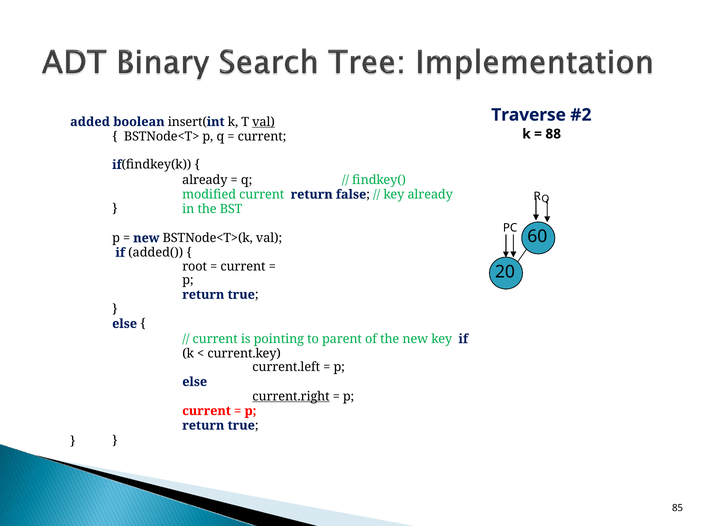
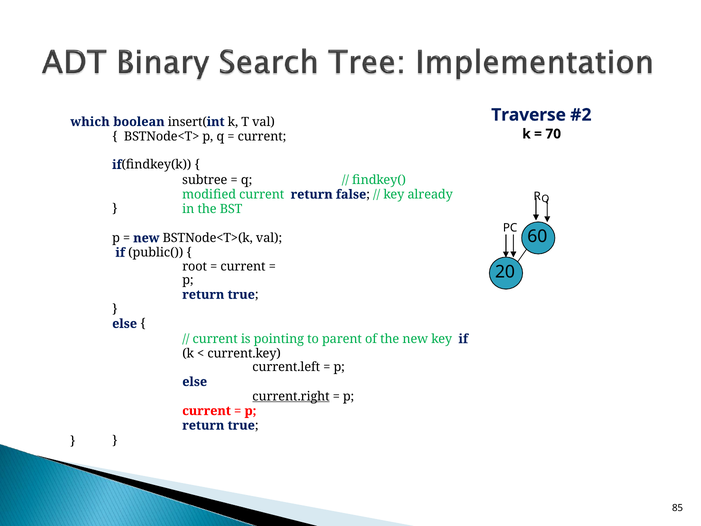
added: added -> which
val at (264, 122) underline: present -> none
88: 88 -> 70
already at (205, 180): already -> subtree
added(: added( -> public(
